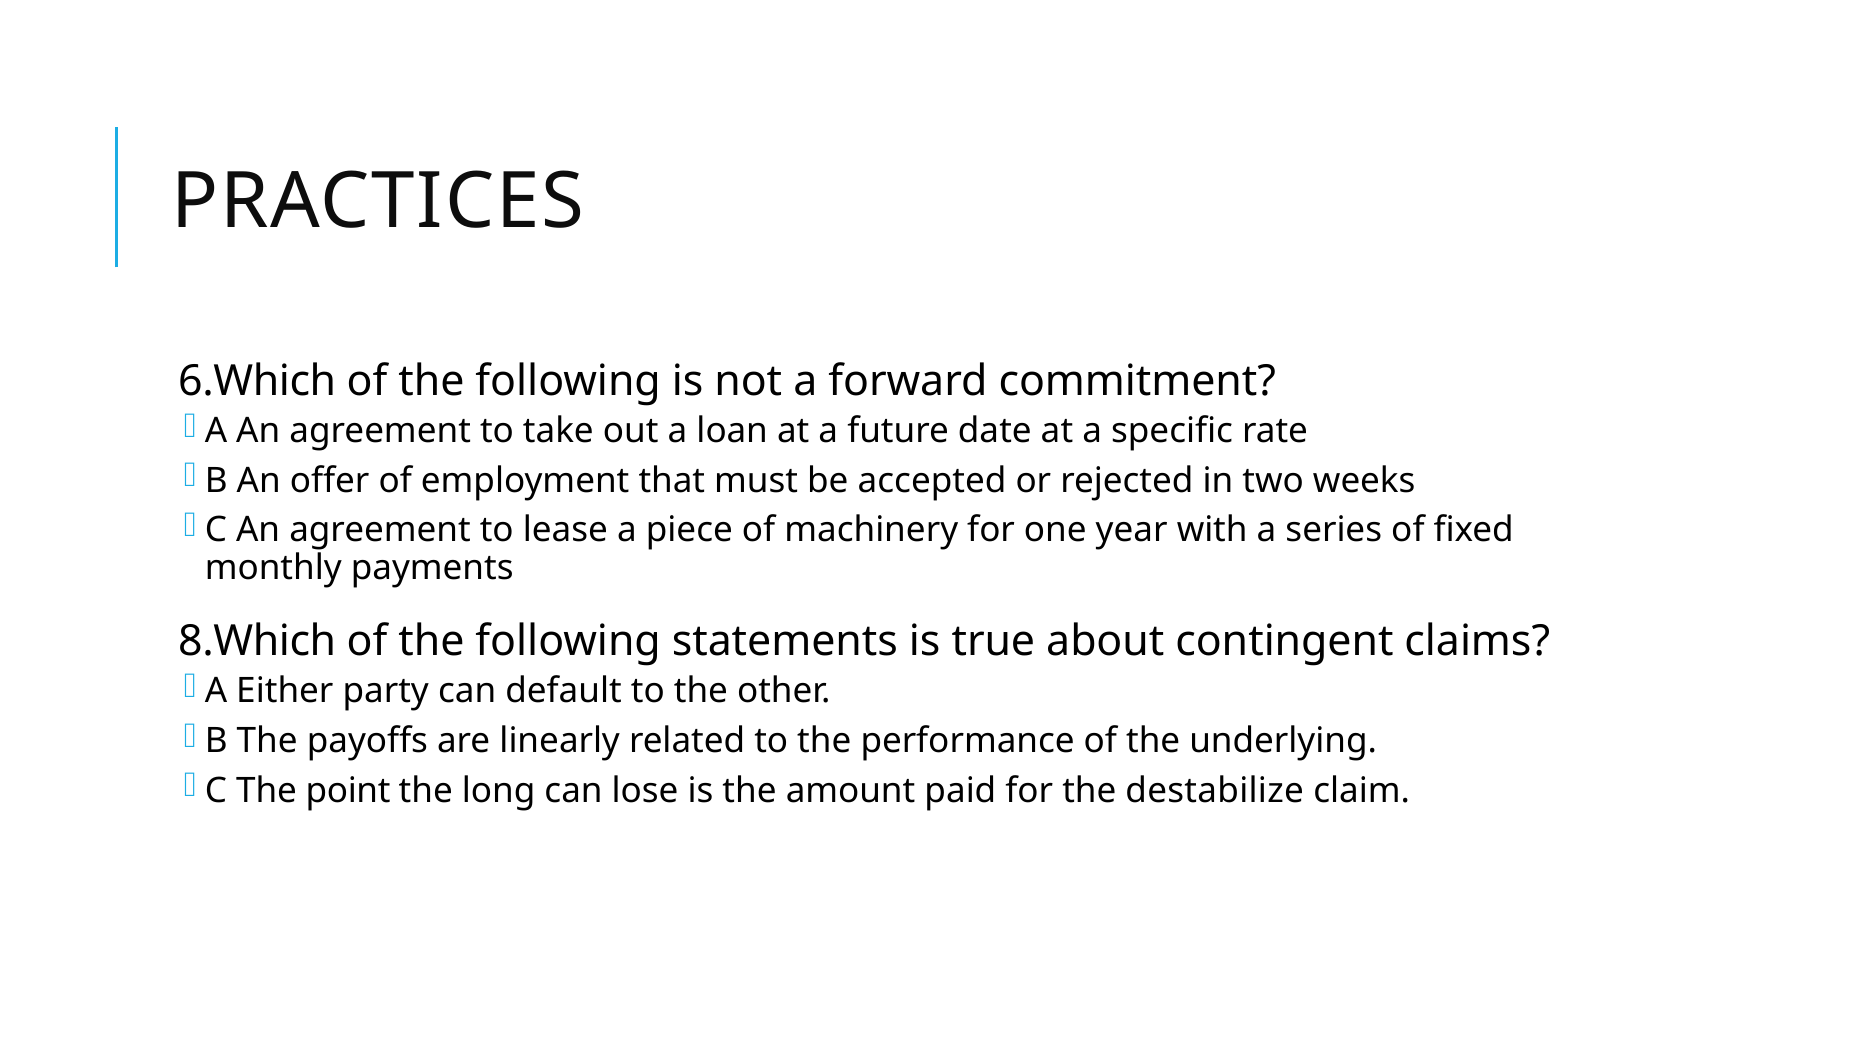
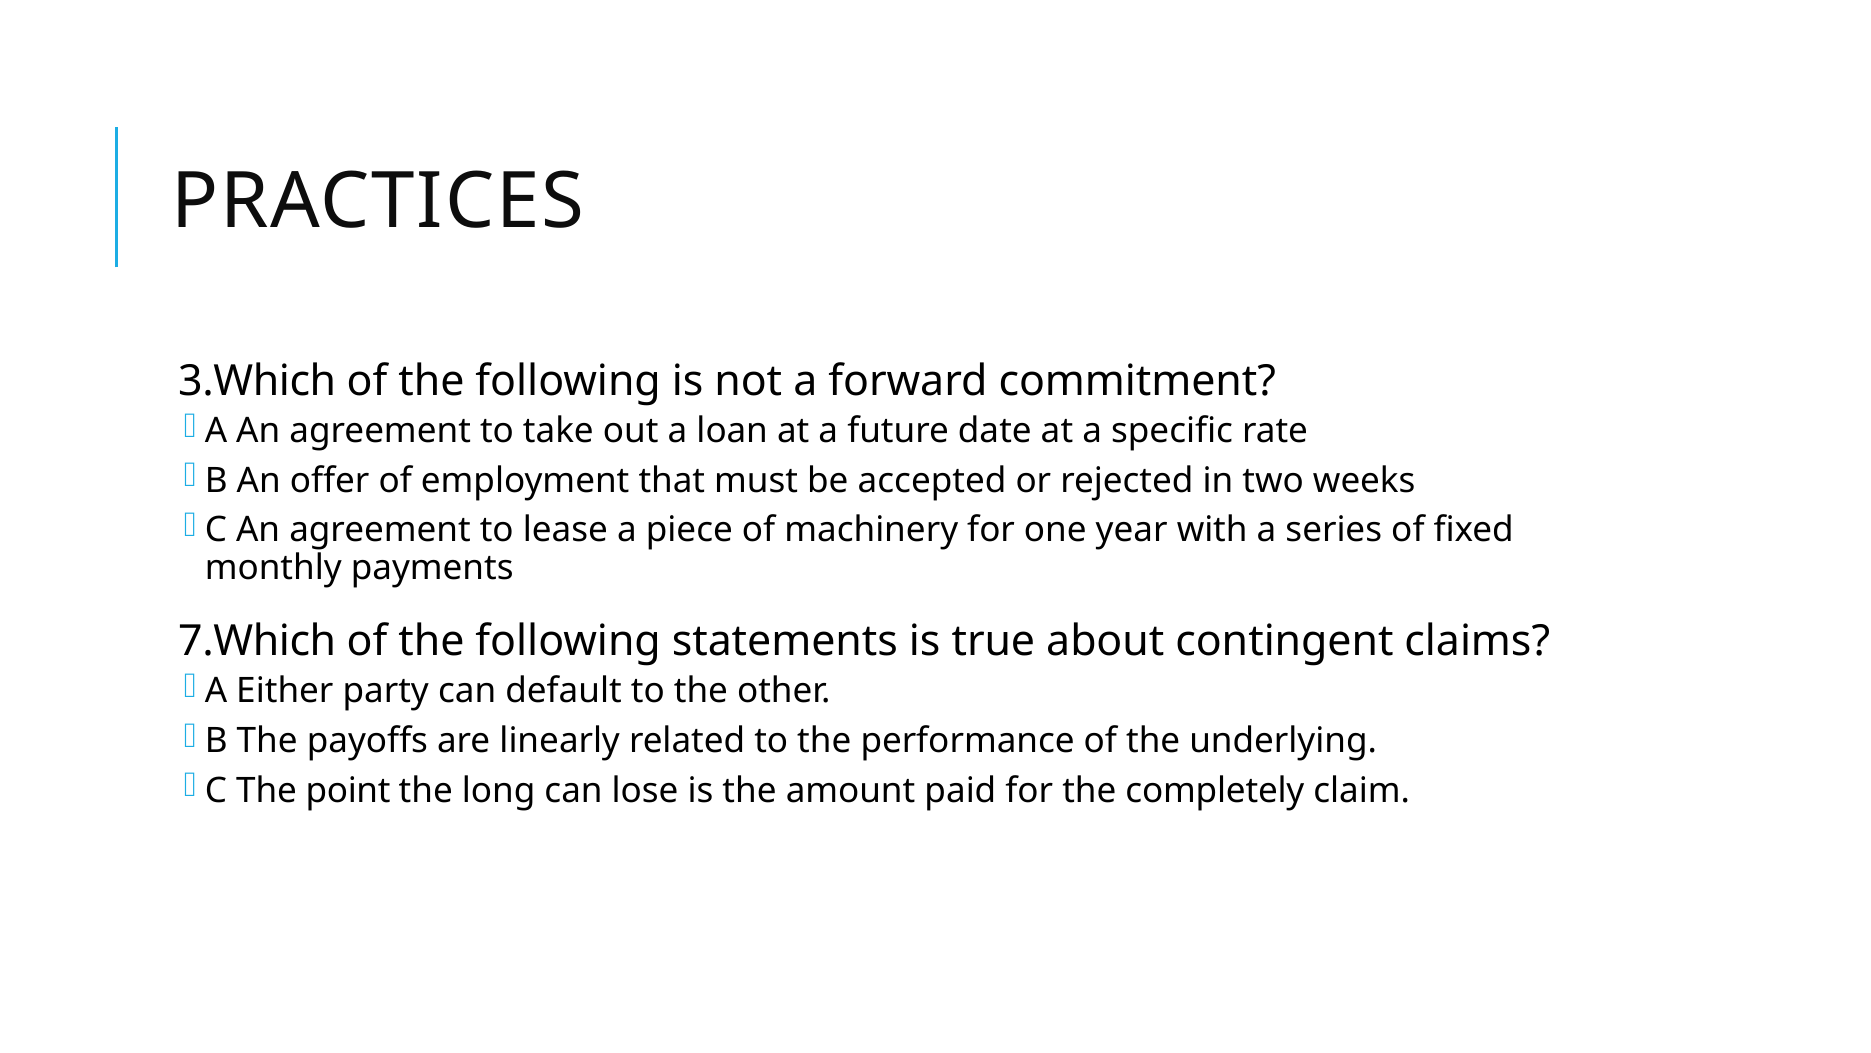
6.Which: 6.Which -> 3.Which
8.Which: 8.Which -> 7.Which
destabilize: destabilize -> completely
